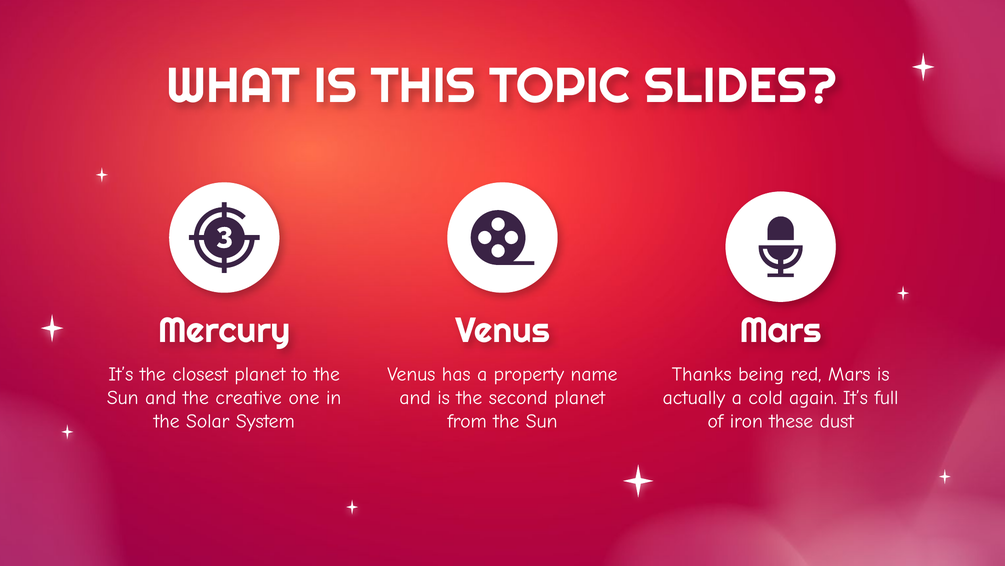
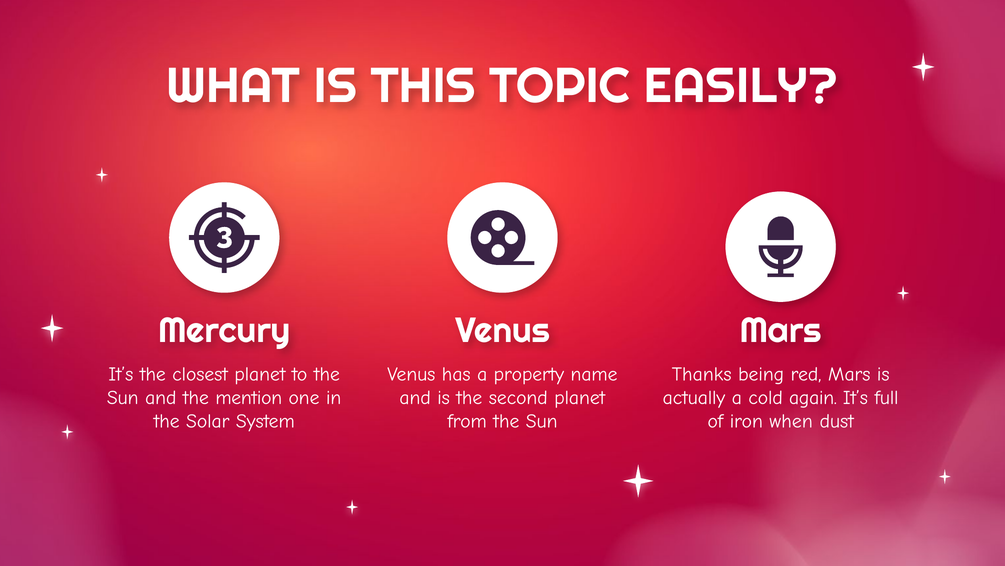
SLIDES: SLIDES -> EASILY
creative: creative -> mention
these: these -> when
